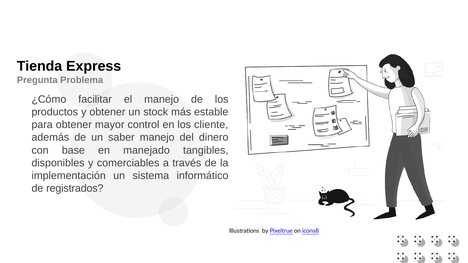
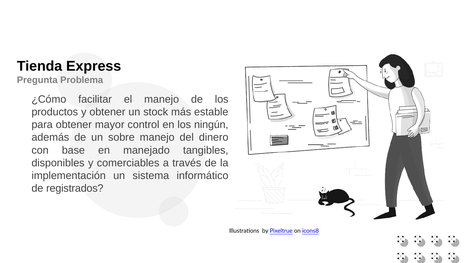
cliente: cliente -> ningún
saber: saber -> sobre
